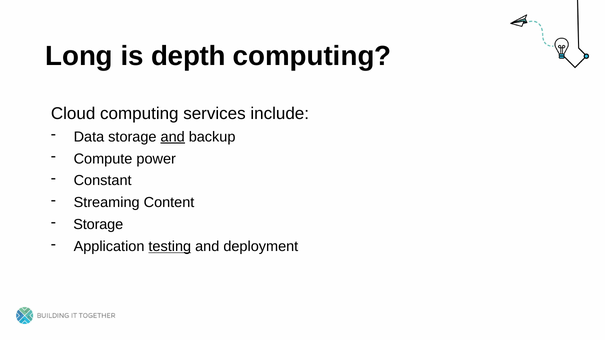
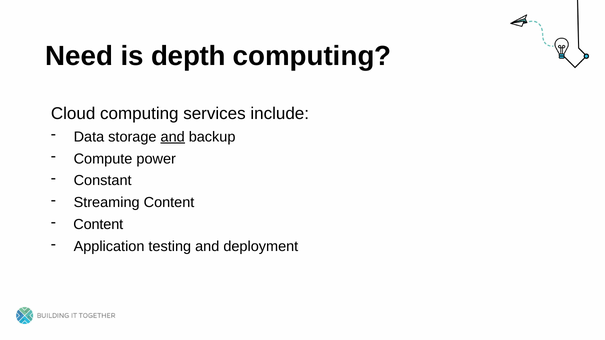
Long: Long -> Need
Storage at (98, 225): Storage -> Content
testing underline: present -> none
